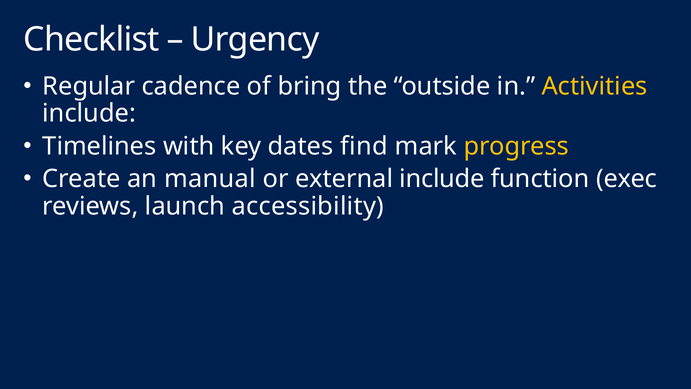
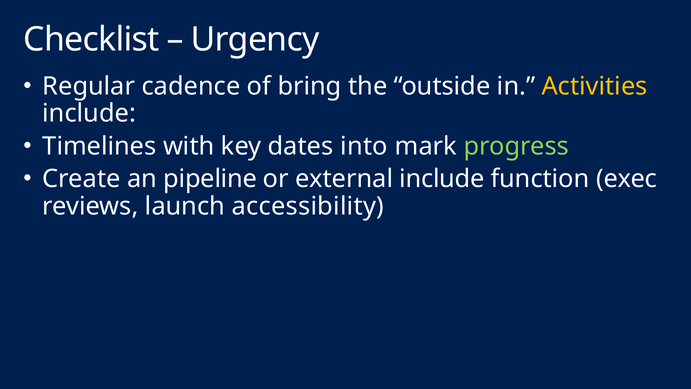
find: find -> into
progress colour: yellow -> light green
manual: manual -> pipeline
